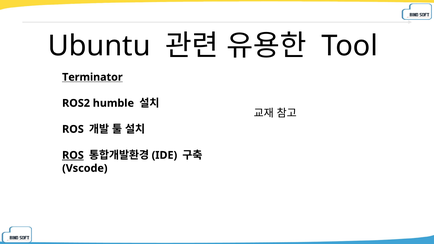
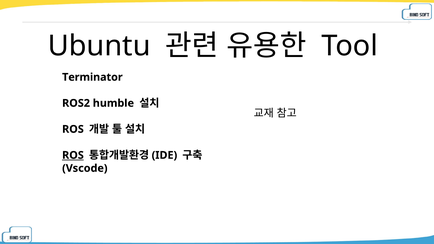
Terminator underline: present -> none
